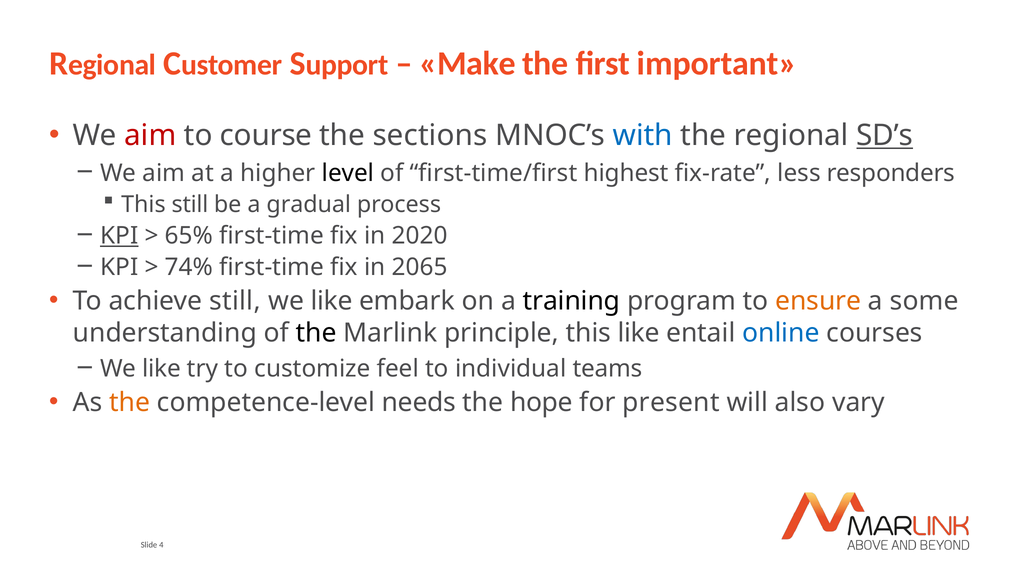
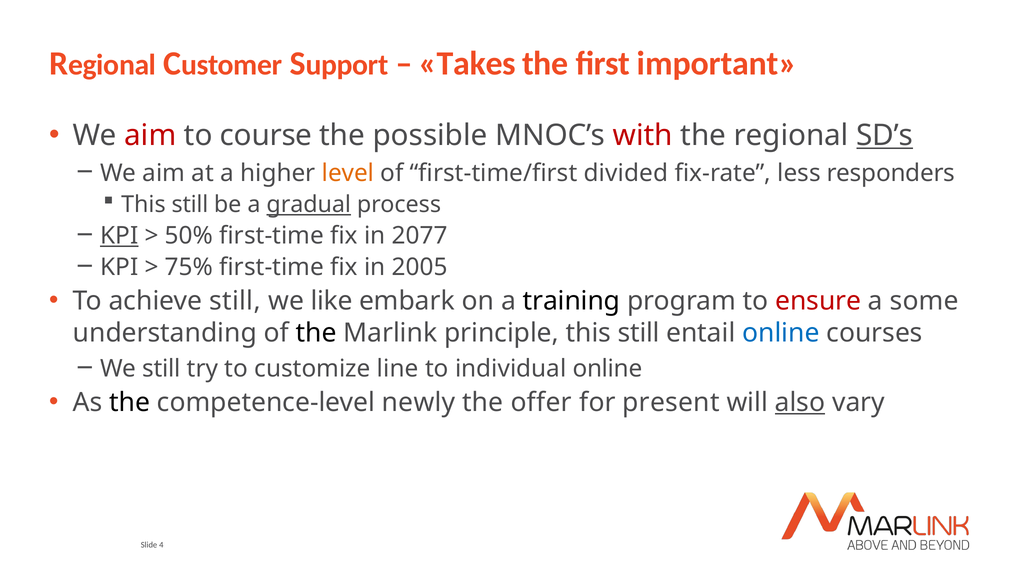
Make: Make -> Takes
sections: sections -> possible
with colour: blue -> red
level colour: black -> orange
highest: highest -> divided
gradual underline: none -> present
65%: 65% -> 50%
2020: 2020 -> 2077
74%: 74% -> 75%
2065: 2065 -> 2005
ensure colour: orange -> red
like at (639, 333): like -> still
like at (161, 368): like -> still
feel: feel -> line
individual teams: teams -> online
the at (130, 402) colour: orange -> black
needs: needs -> newly
hope: hope -> offer
also underline: none -> present
